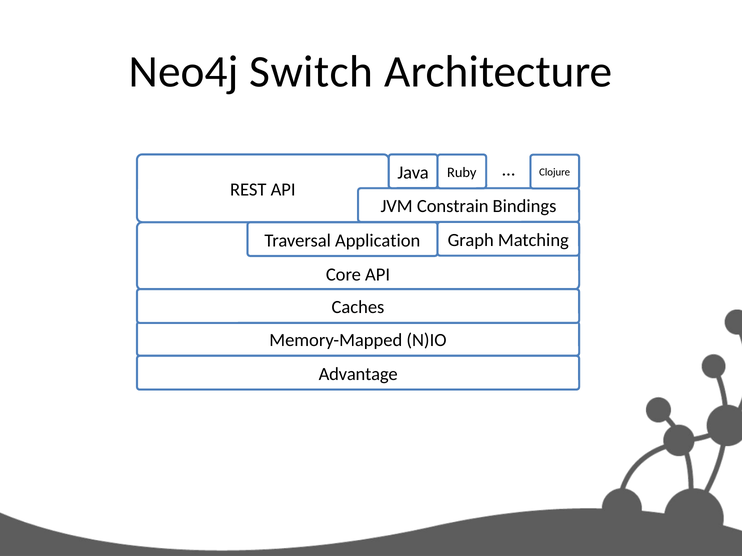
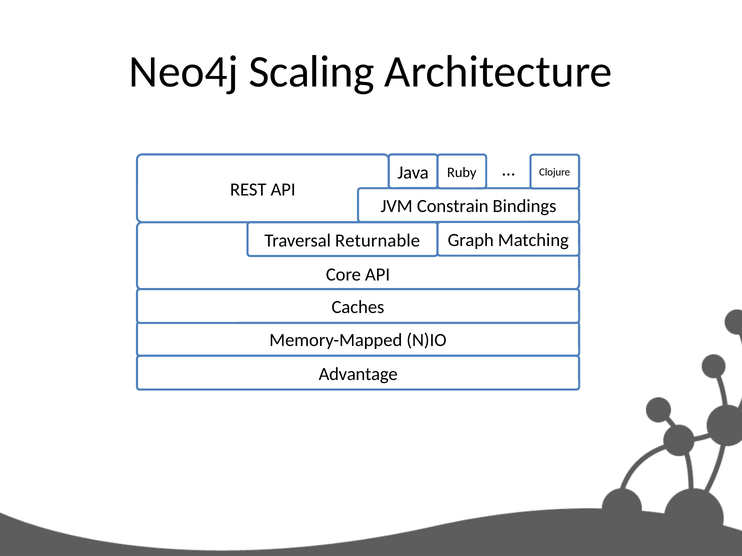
Switch: Switch -> Scaling
Application: Application -> Returnable
